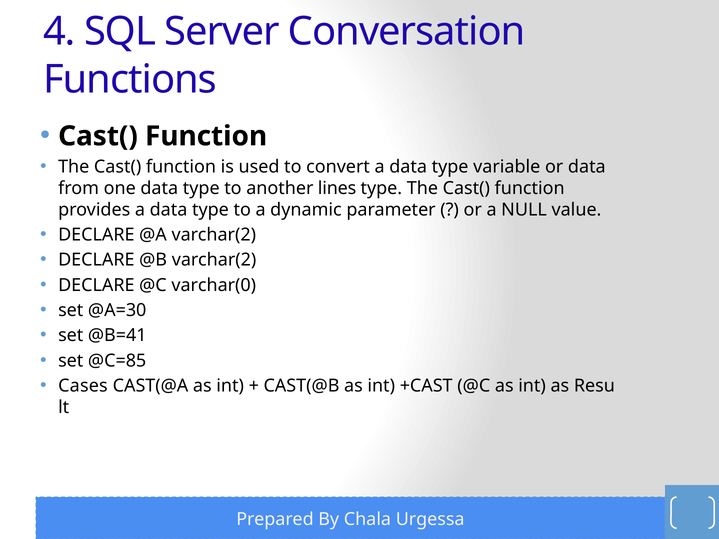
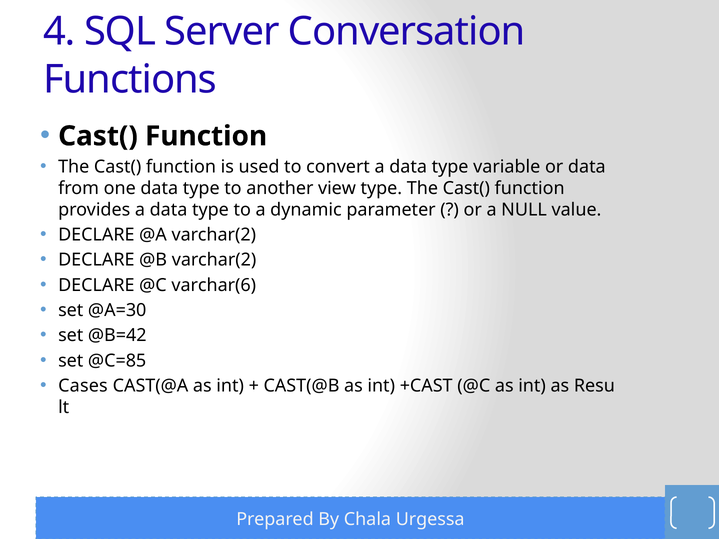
lines: lines -> view
varchar(0: varchar(0 -> varchar(6
@B=41: @B=41 -> @B=42
